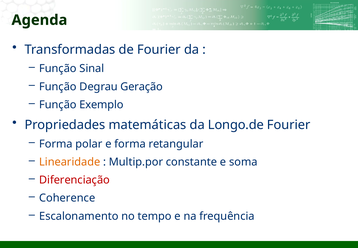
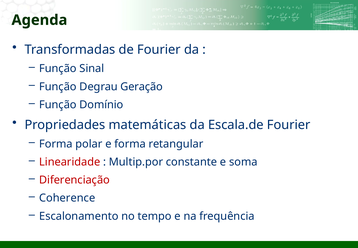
Exemplo: Exemplo -> Domínio
Longo.de: Longo.de -> Escala.de
Linearidade colour: orange -> red
